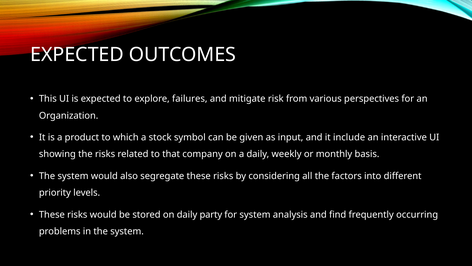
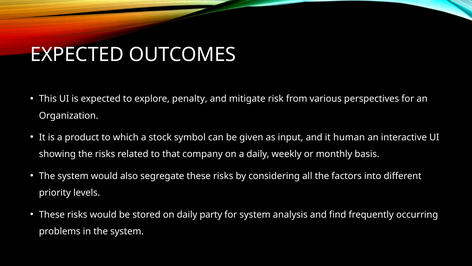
failures: failures -> penalty
include: include -> human
